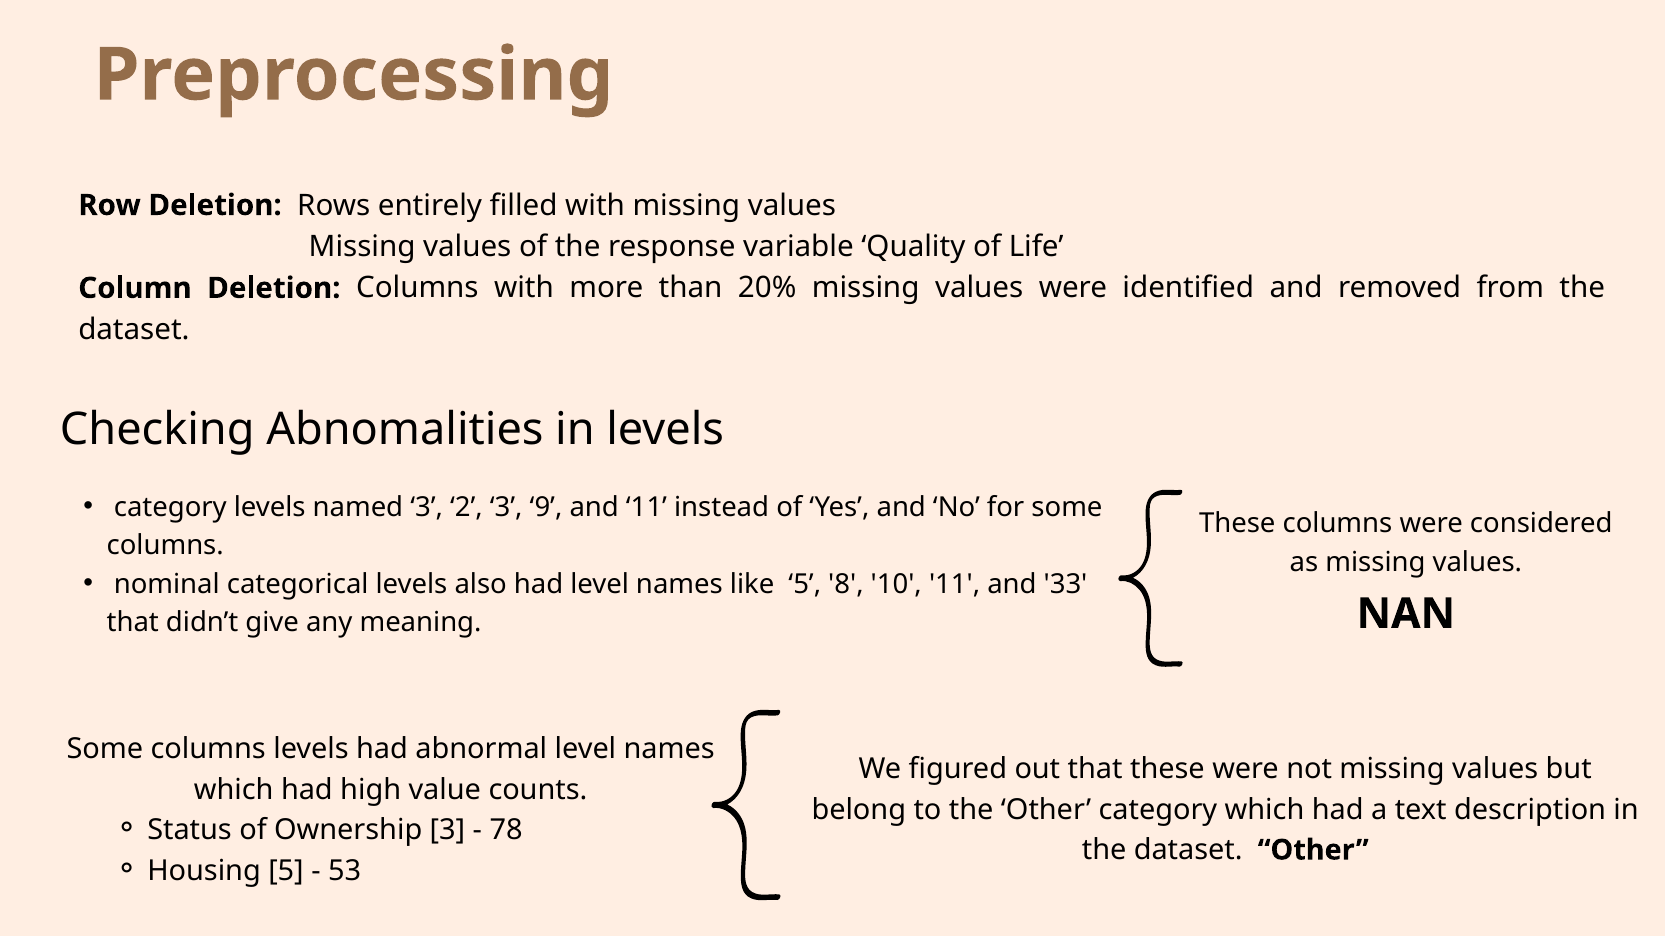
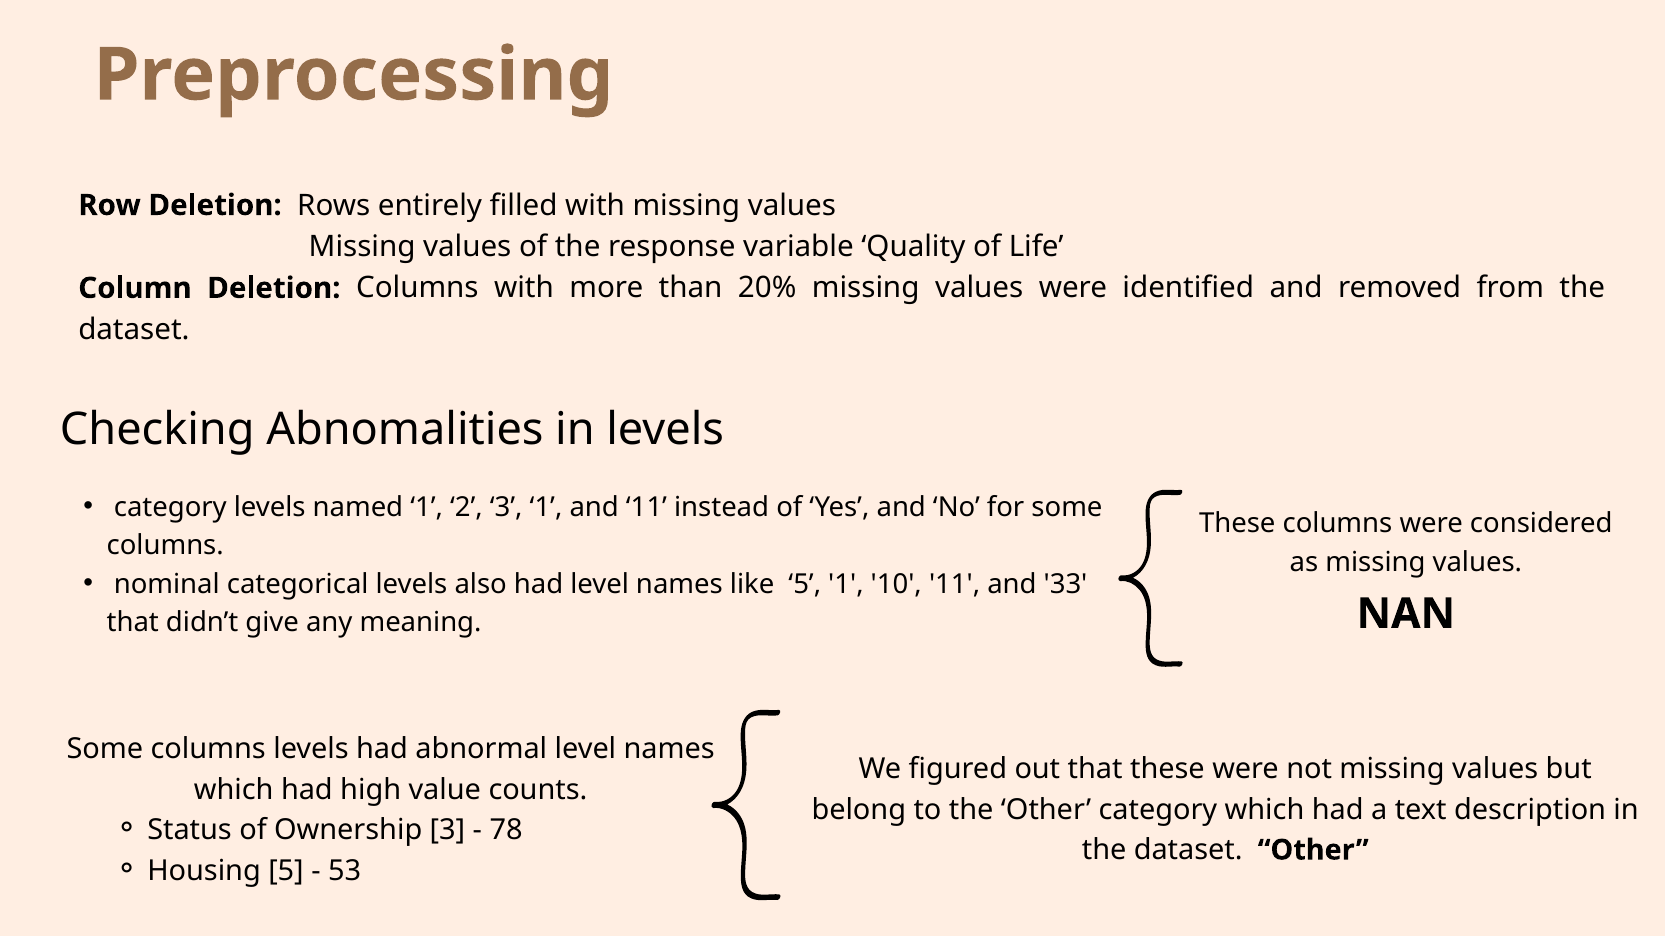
named 3: 3 -> 1
3 9: 9 -> 1
5 8: 8 -> 1
